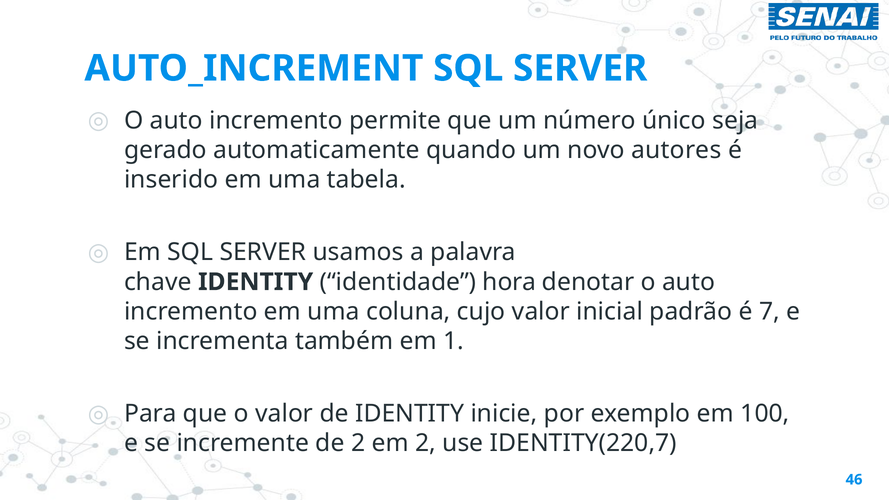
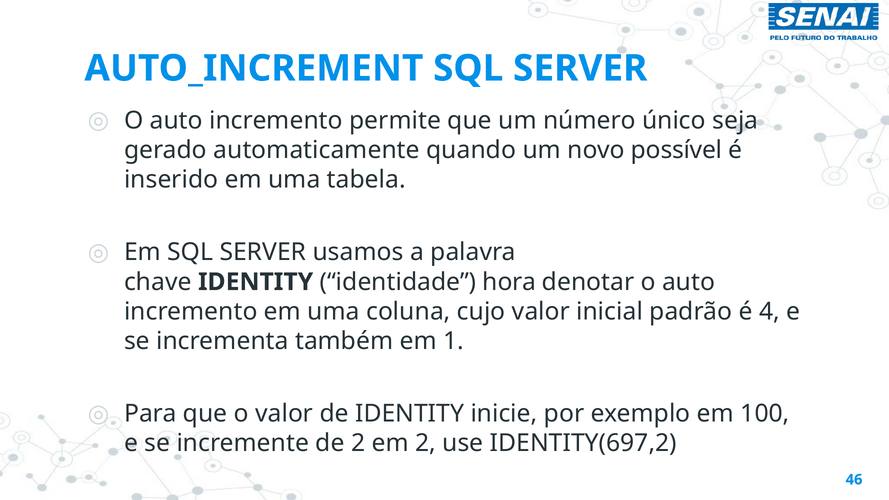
autores: autores -> possível
7: 7 -> 4
IDENTITY(220,7: IDENTITY(220,7 -> IDENTITY(697,2
